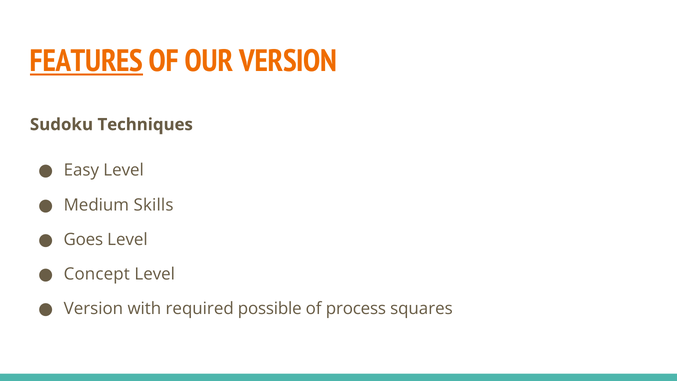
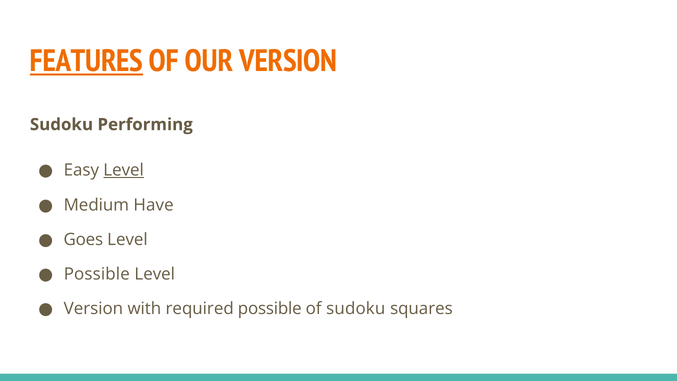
Techniques: Techniques -> Performing
Level at (124, 170) underline: none -> present
Skills: Skills -> Have
Concept at (97, 274): Concept -> Possible
of process: process -> sudoku
